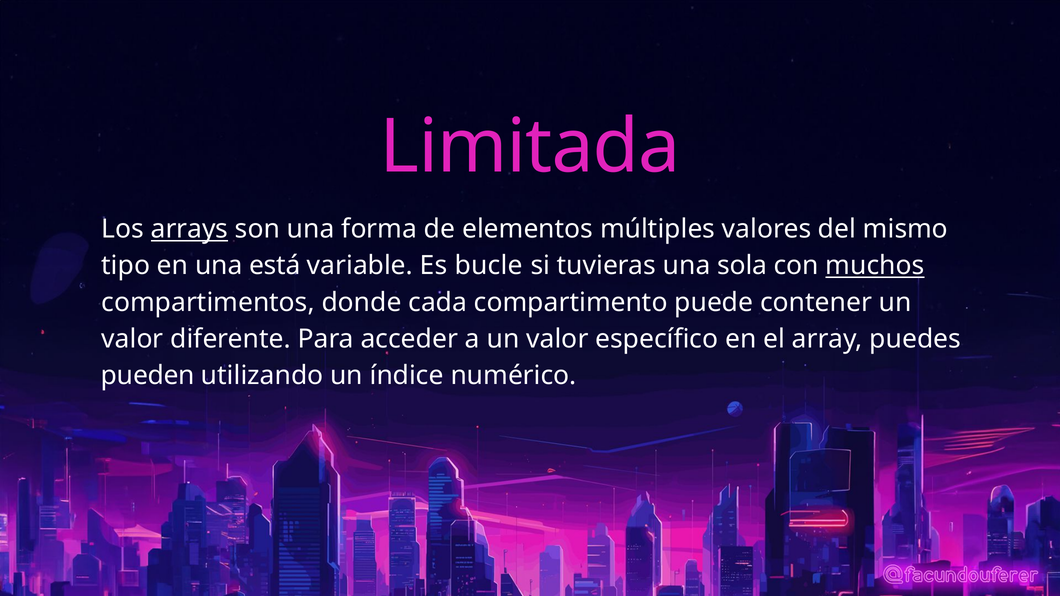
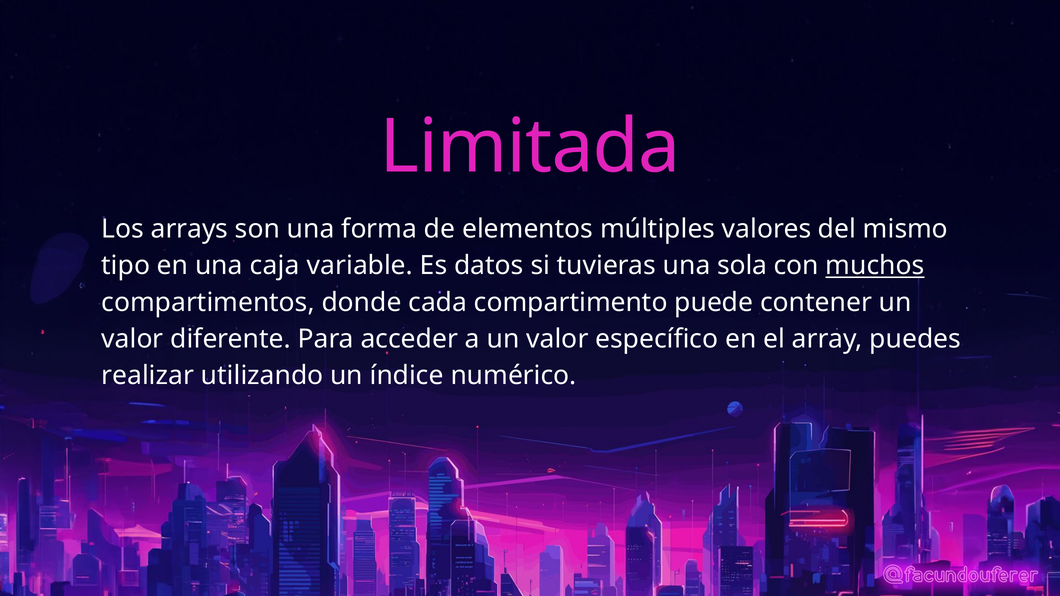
arrays underline: present -> none
está: está -> caja
bucle: bucle -> datos
pueden: pueden -> realizar
